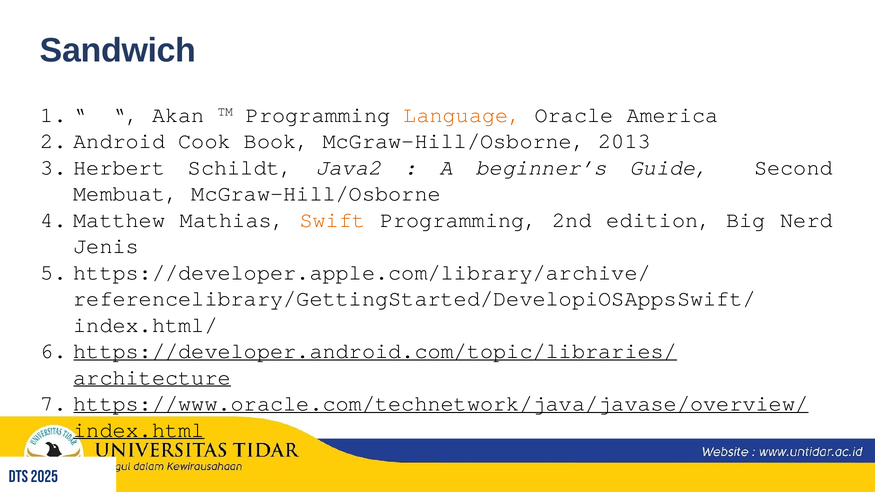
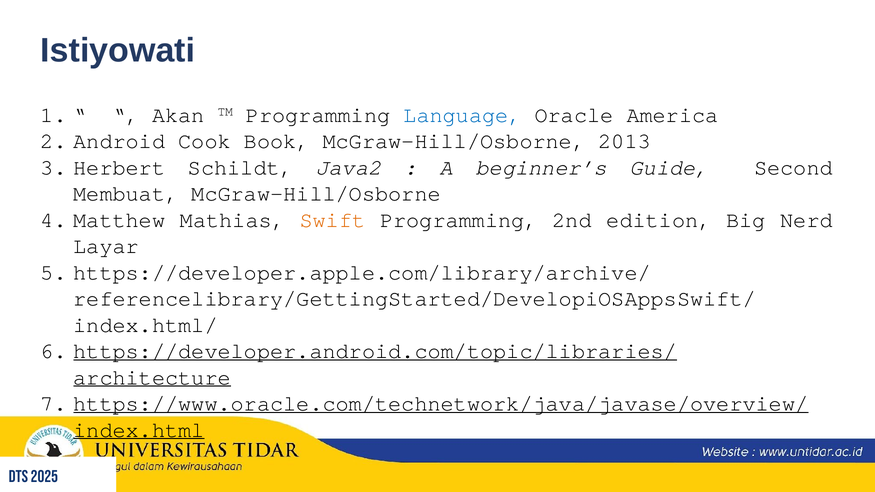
Sandwich: Sandwich -> Istiyowati
Language colour: orange -> blue
Jenis: Jenis -> Layar
